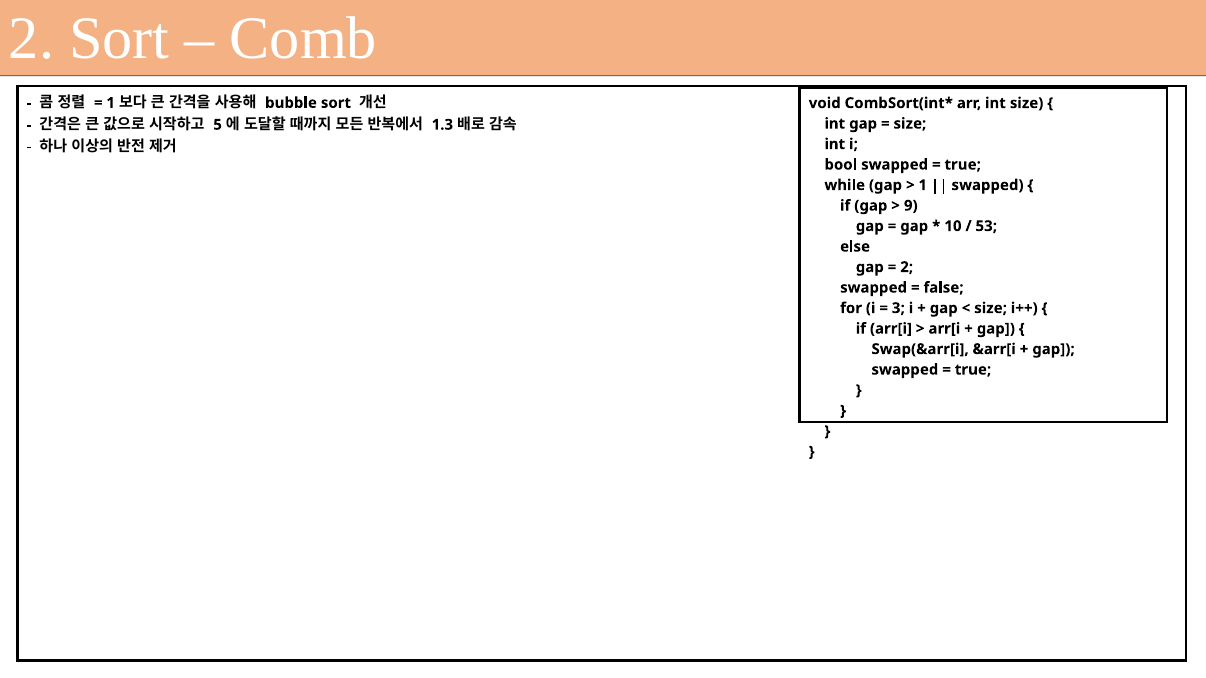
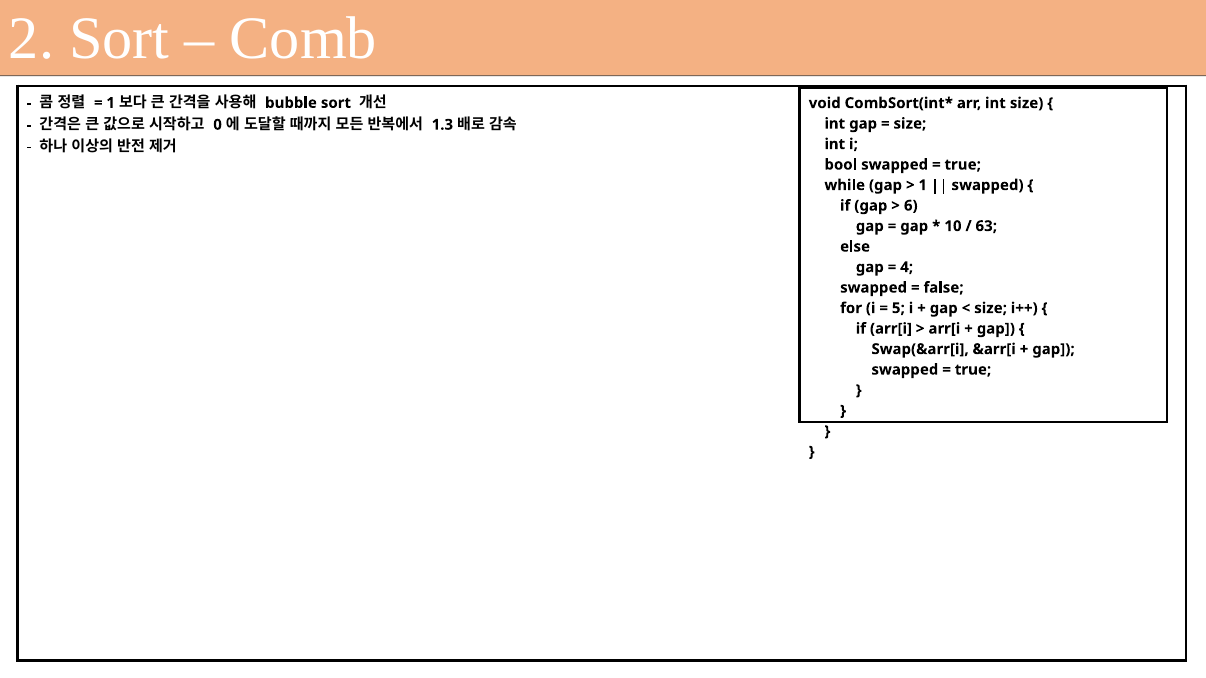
5: 5 -> 0
9: 9 -> 6
53: 53 -> 63
2 at (907, 267): 2 -> 4
3: 3 -> 5
